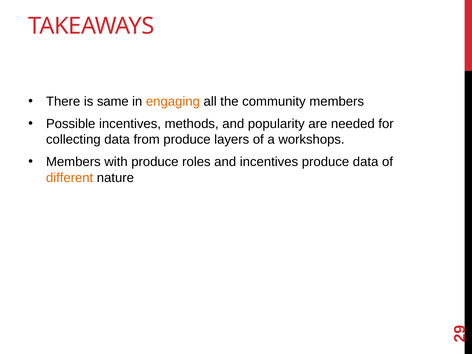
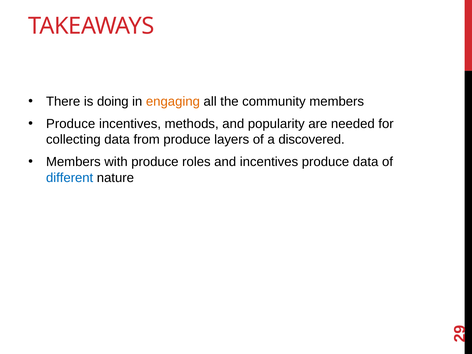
same: same -> doing
Possible at (71, 124): Possible -> Produce
workshops: workshops -> discovered
different colour: orange -> blue
